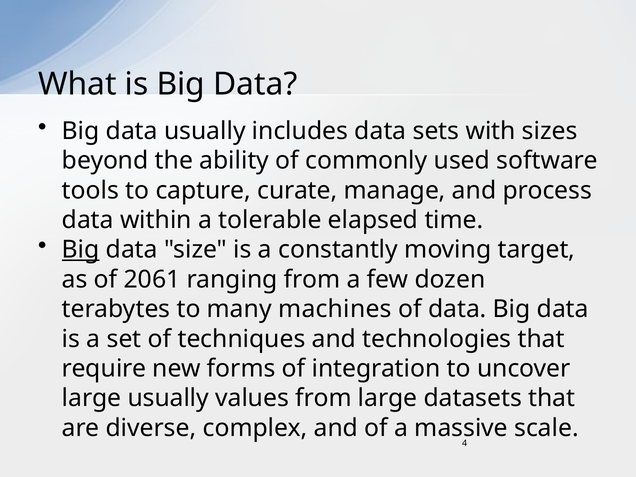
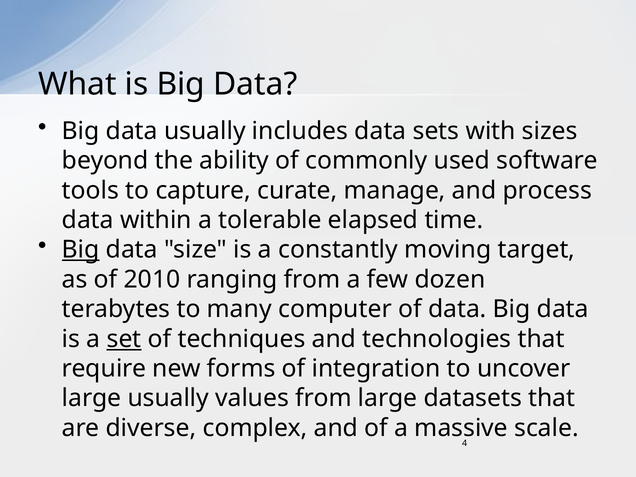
2061: 2061 -> 2010
machines: machines -> computer
set underline: none -> present
